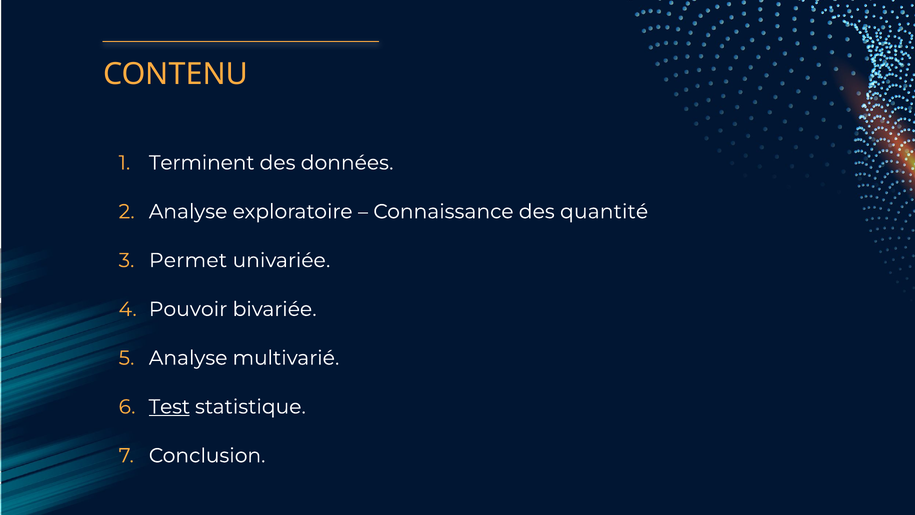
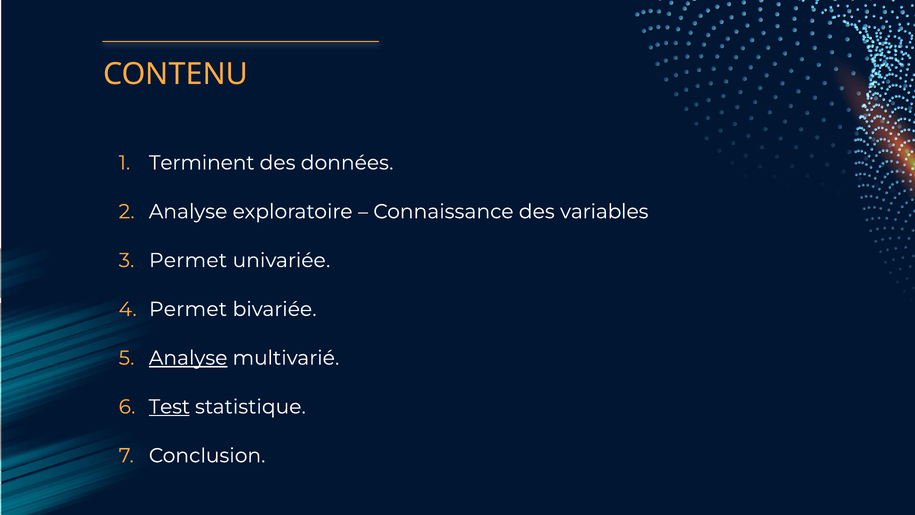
quantité: quantité -> variables
Pouvoir at (188, 309): Pouvoir -> Permet
Analyse at (188, 358) underline: none -> present
